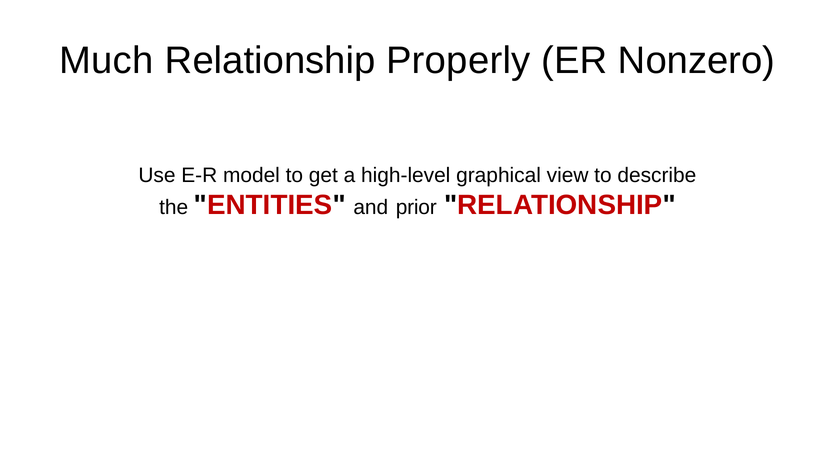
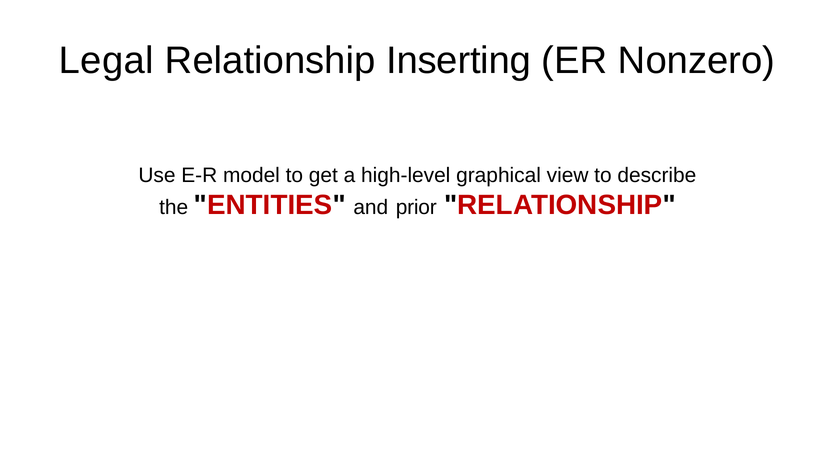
Much: Much -> Legal
Properly: Properly -> Inserting
